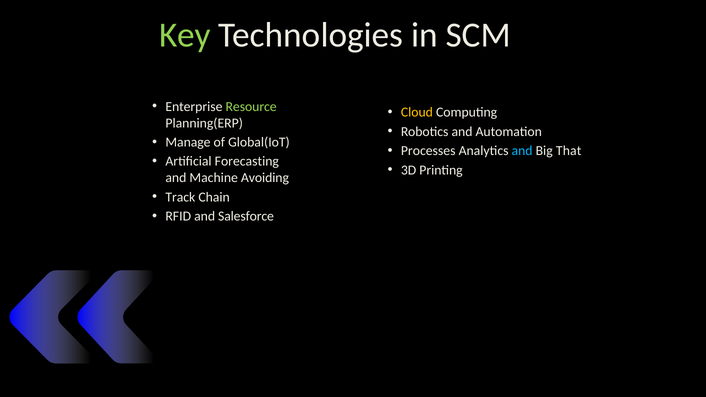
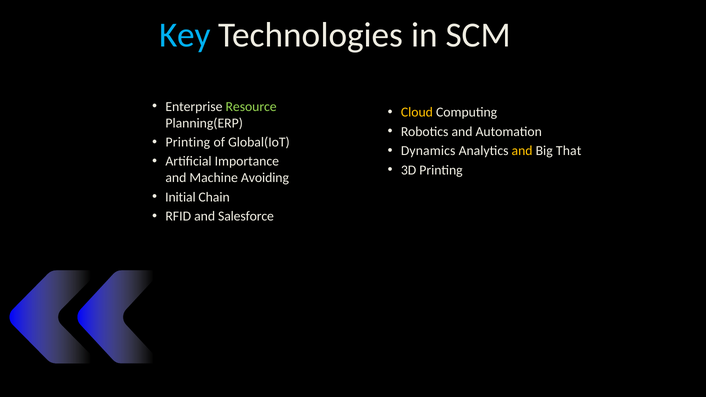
Key colour: light green -> light blue
Manage at (188, 142): Manage -> Printing
Processes: Processes -> Dynamics
and at (522, 151) colour: light blue -> yellow
Forecasting: Forecasting -> Importance
Track: Track -> Initial
